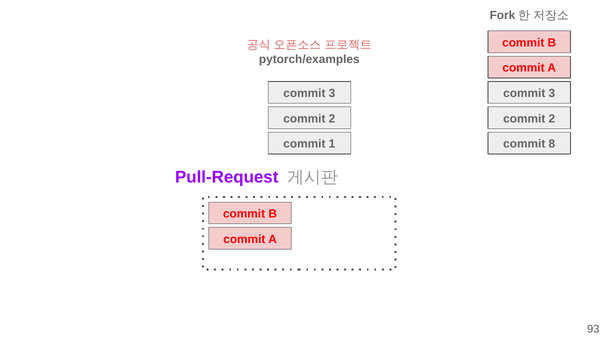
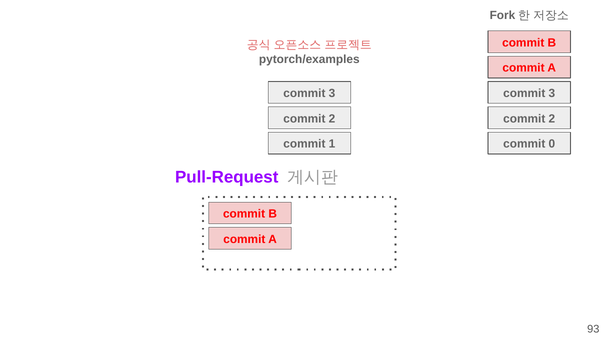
8: 8 -> 0
